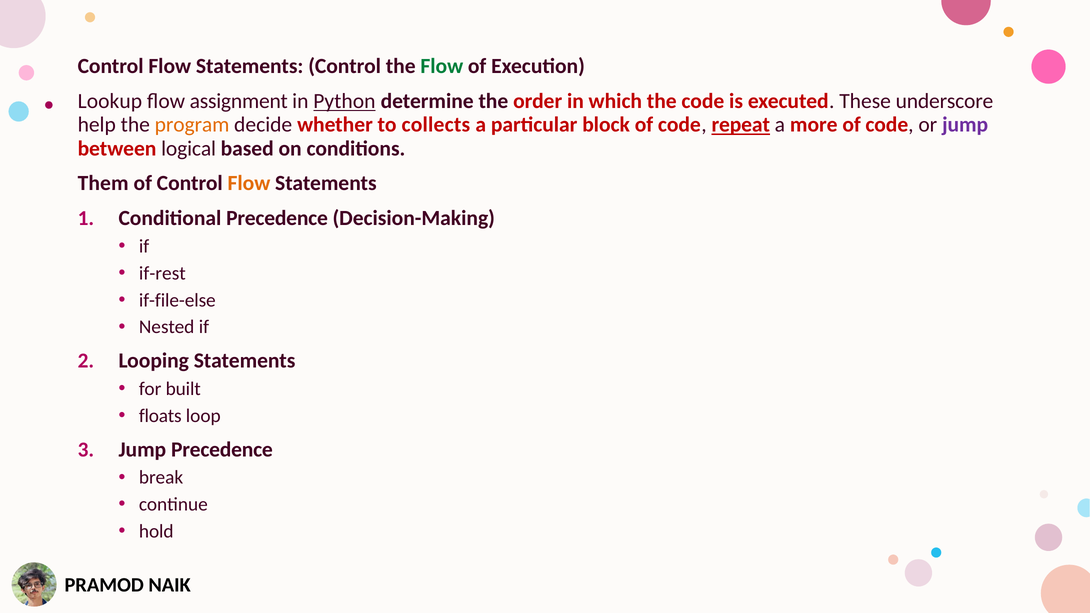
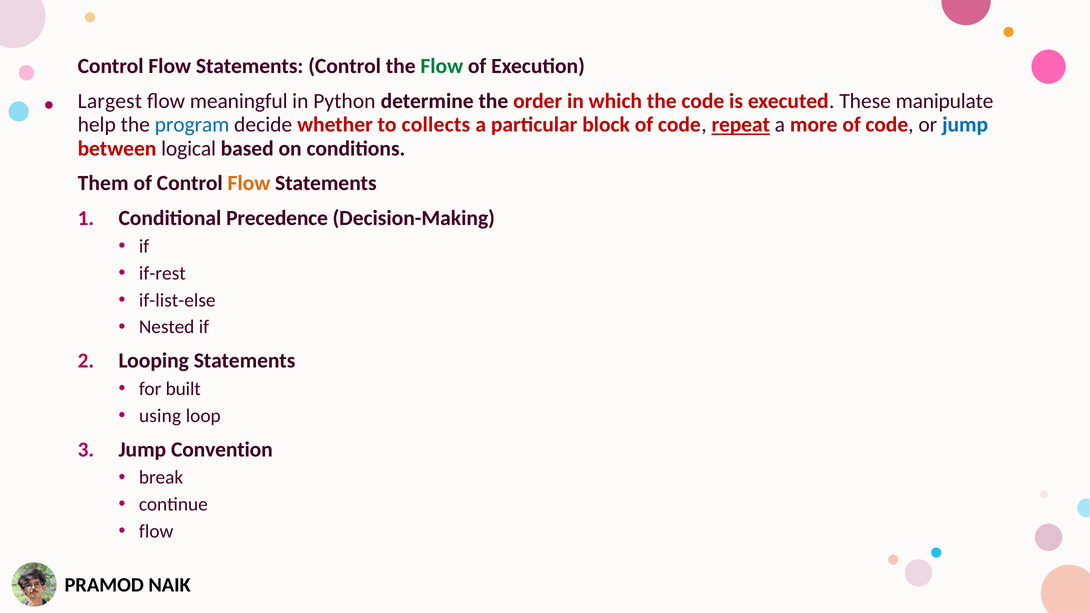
Lookup: Lookup -> Largest
assignment: assignment -> meaningful
Python underline: present -> none
underscore: underscore -> manipulate
program colour: orange -> blue
jump at (965, 125) colour: purple -> blue
if-file-else: if-file-else -> if-list-else
floats: floats -> using
Jump Precedence: Precedence -> Convention
hold at (156, 531): hold -> flow
